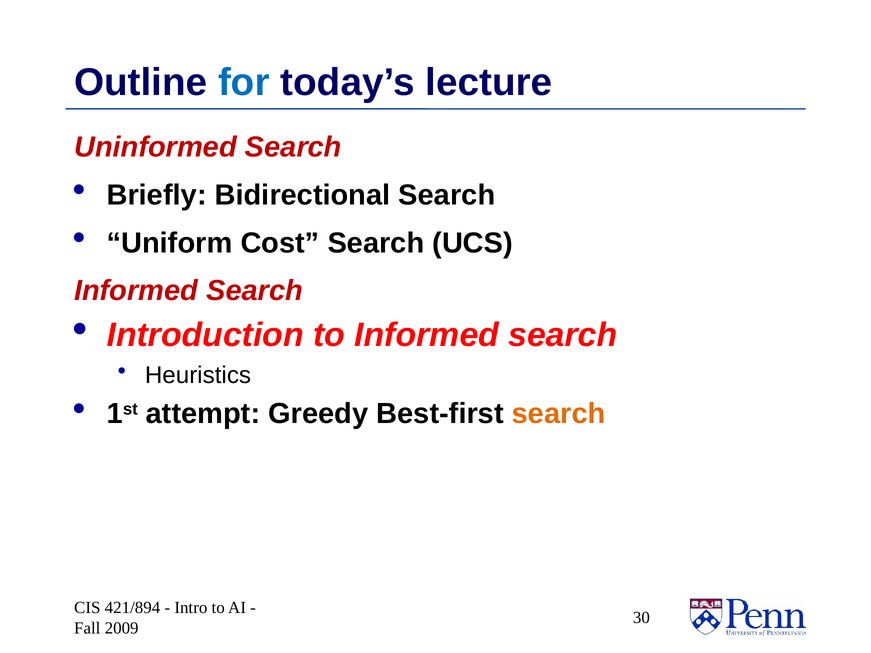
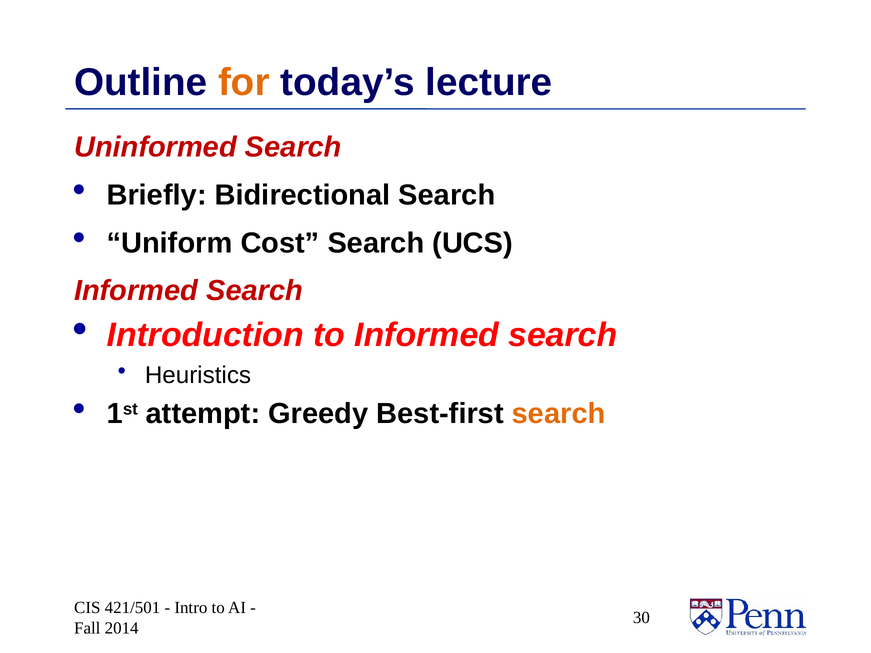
for colour: blue -> orange
421/894: 421/894 -> 421/501
2009: 2009 -> 2014
